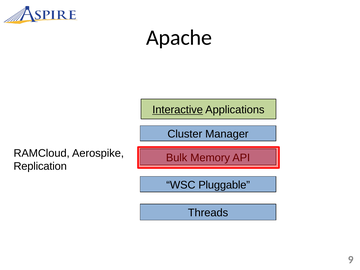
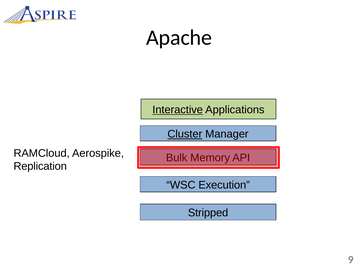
Cluster underline: none -> present
Pluggable: Pluggable -> Execution
Threads: Threads -> Stripped
